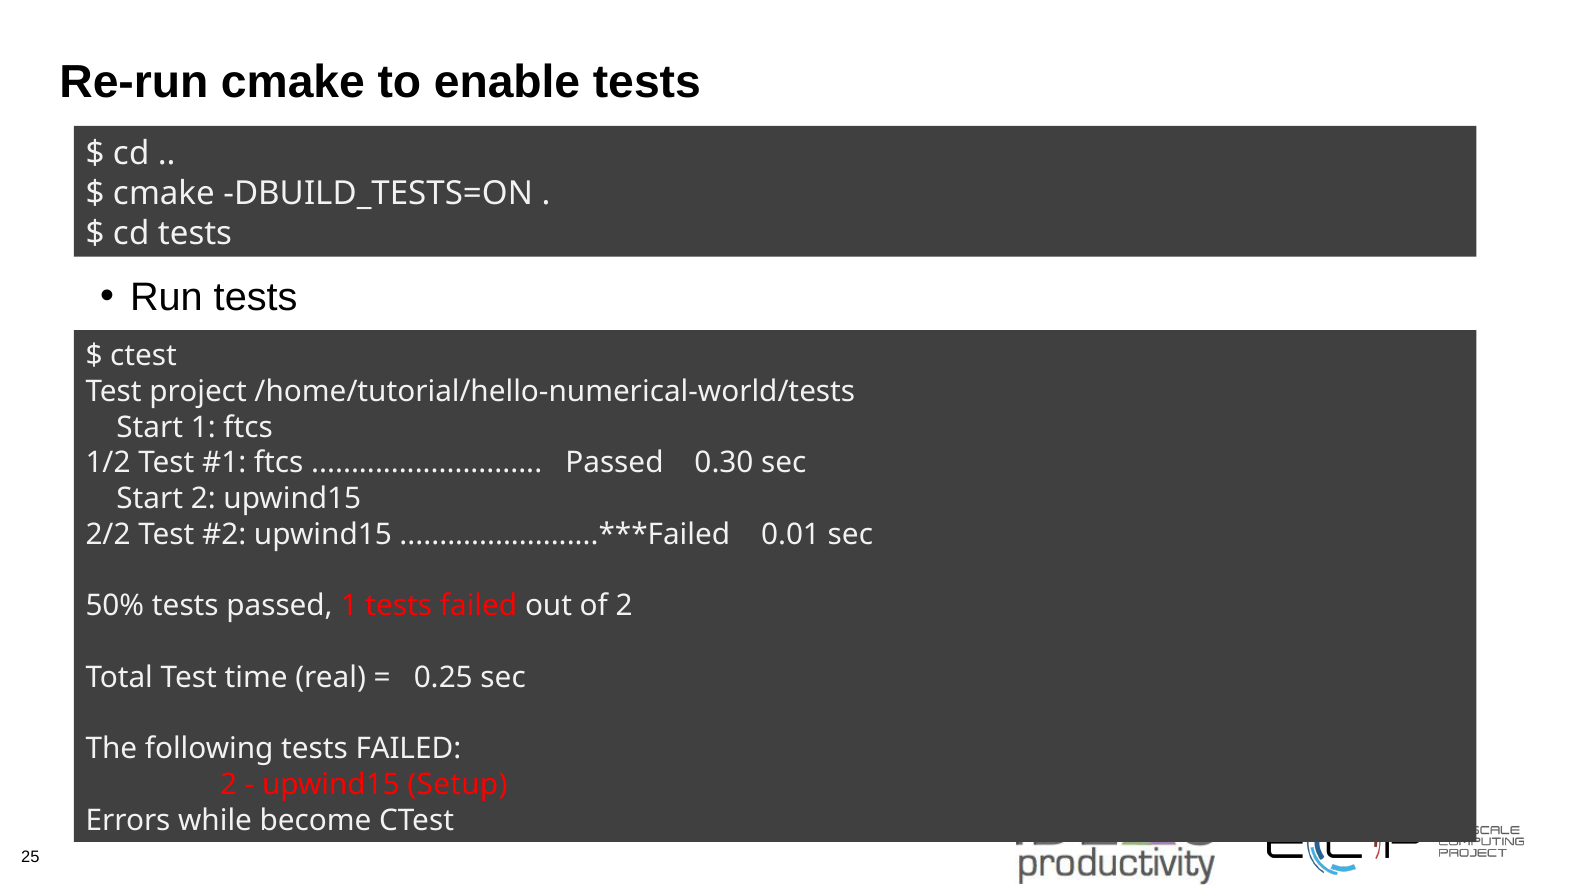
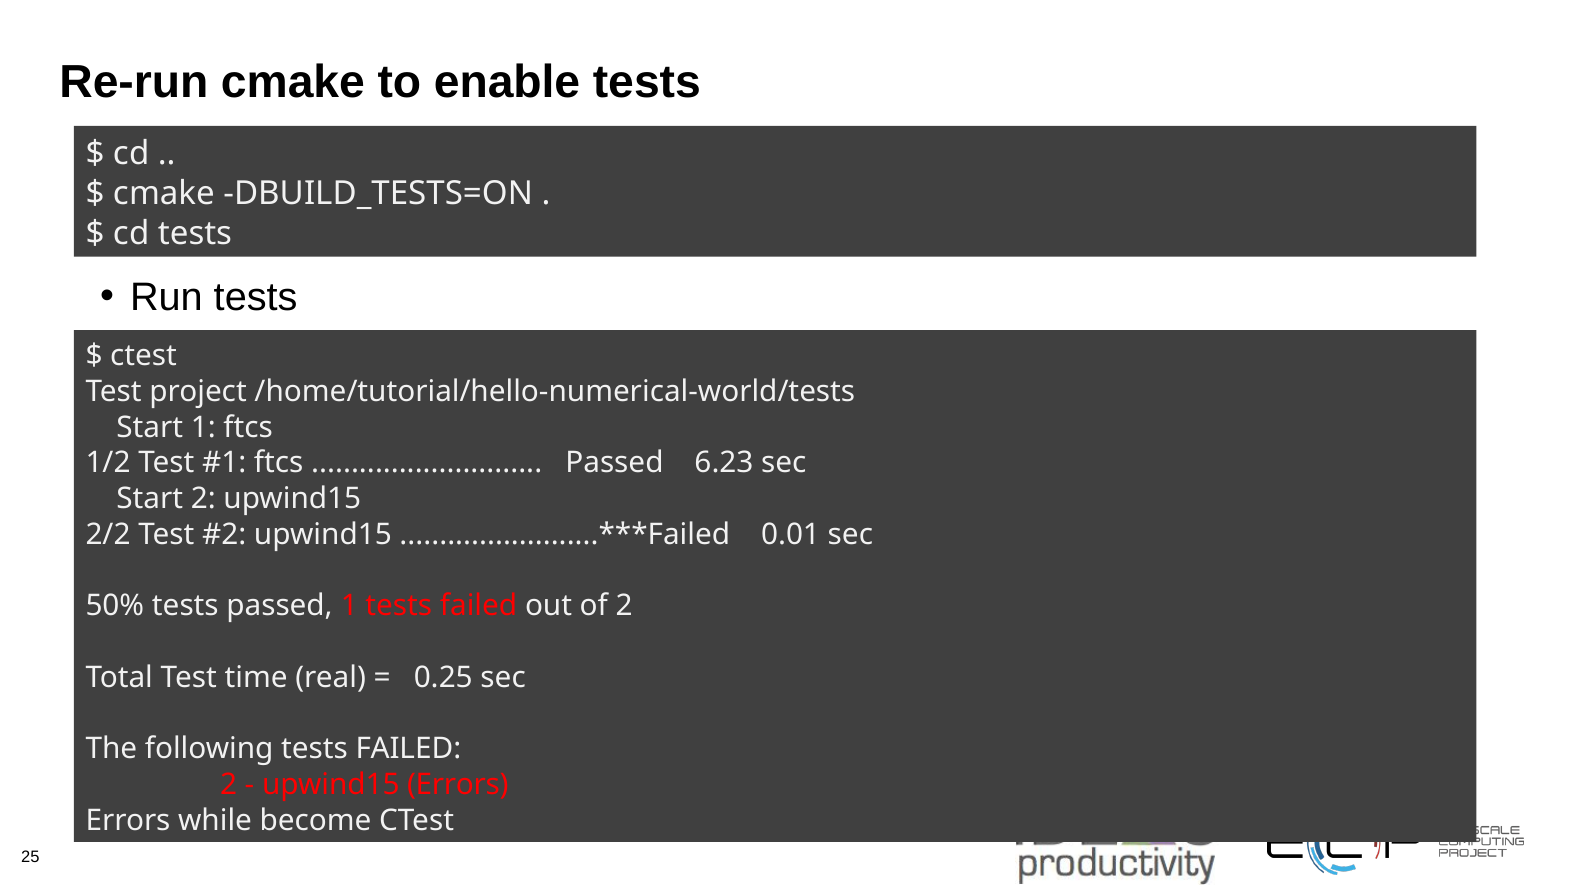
0.30: 0.30 -> 6.23
upwind15 Setup: Setup -> Errors
